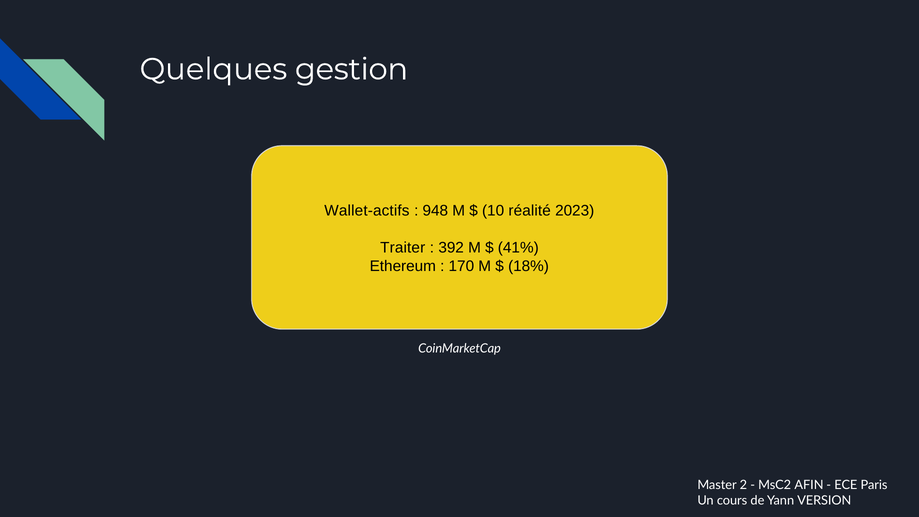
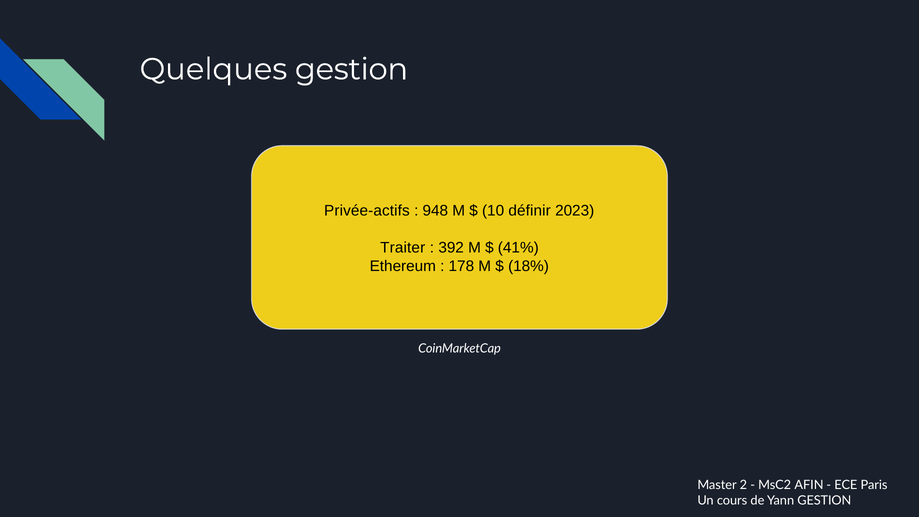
Wallet-actifs: Wallet-actifs -> Privée-actifs
réalité: réalité -> définir
170: 170 -> 178
Yann VERSION: VERSION -> GESTION
